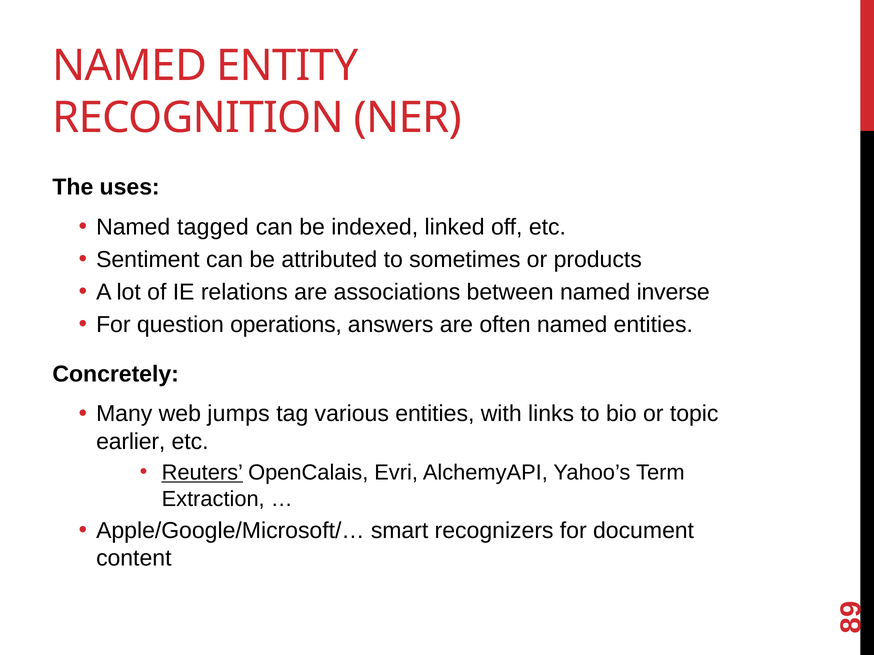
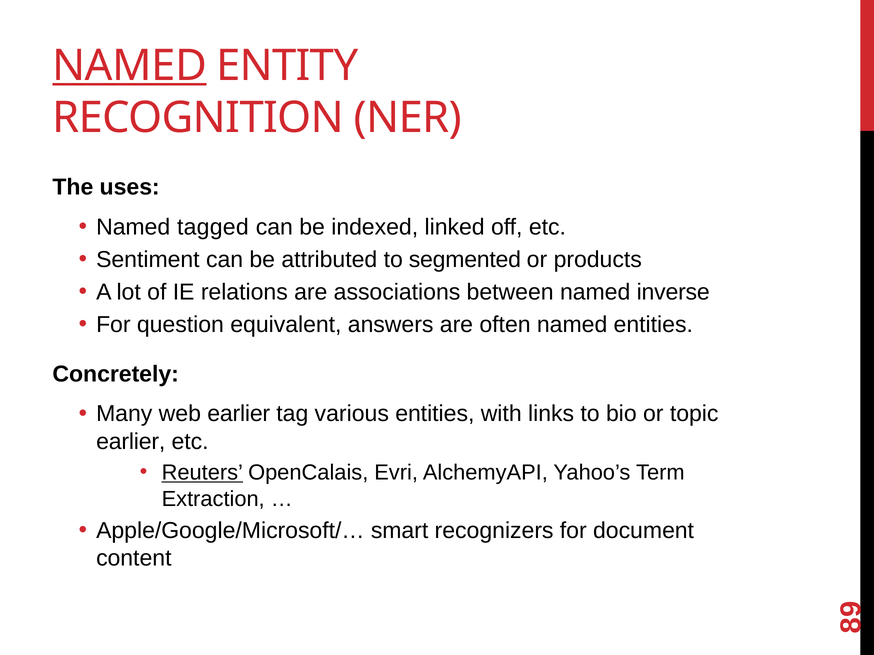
NAMED at (130, 66) underline: none -> present
sometimes: sometimes -> segmented
operations: operations -> equivalent
web jumps: jumps -> earlier
